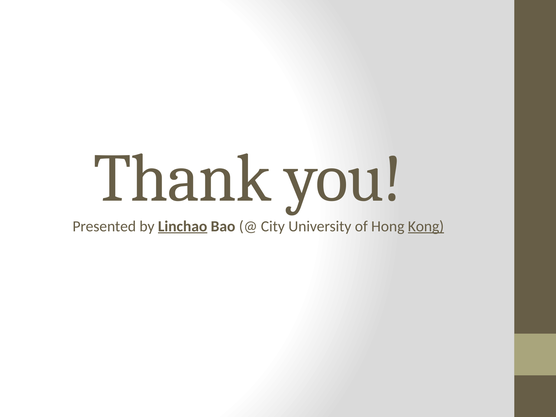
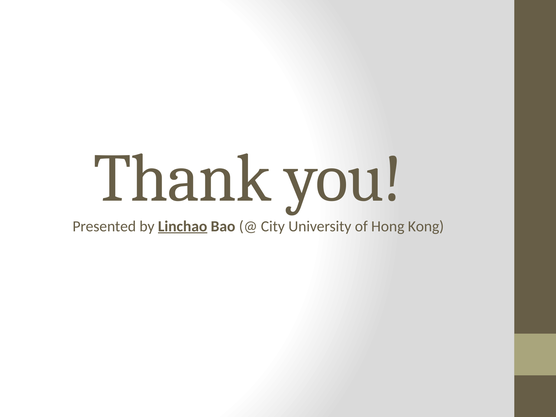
Kong underline: present -> none
